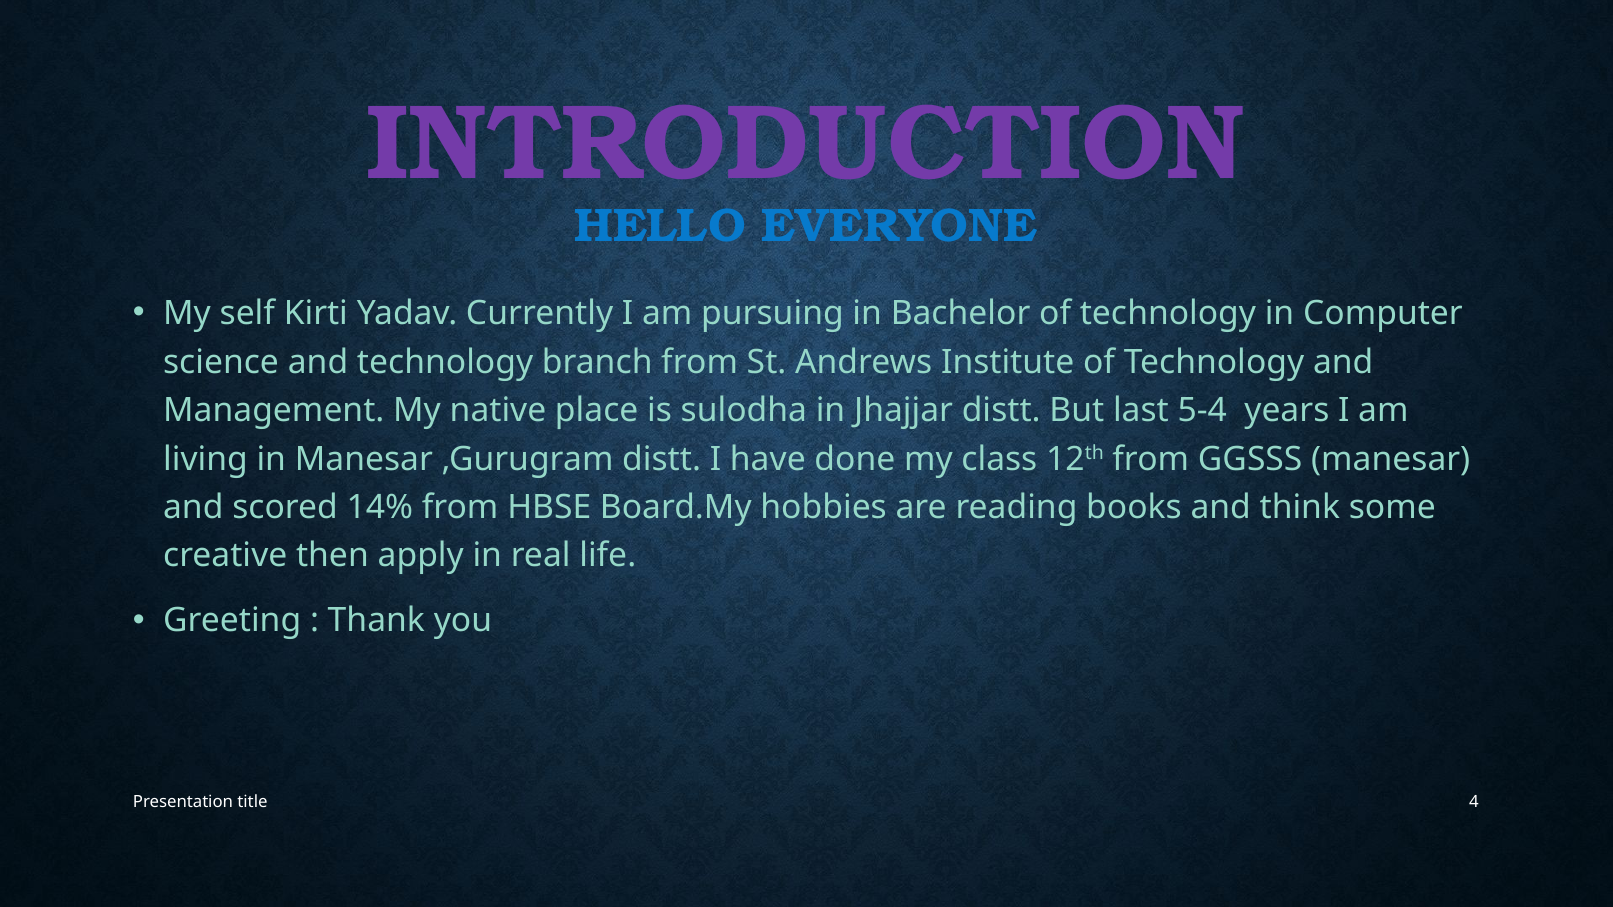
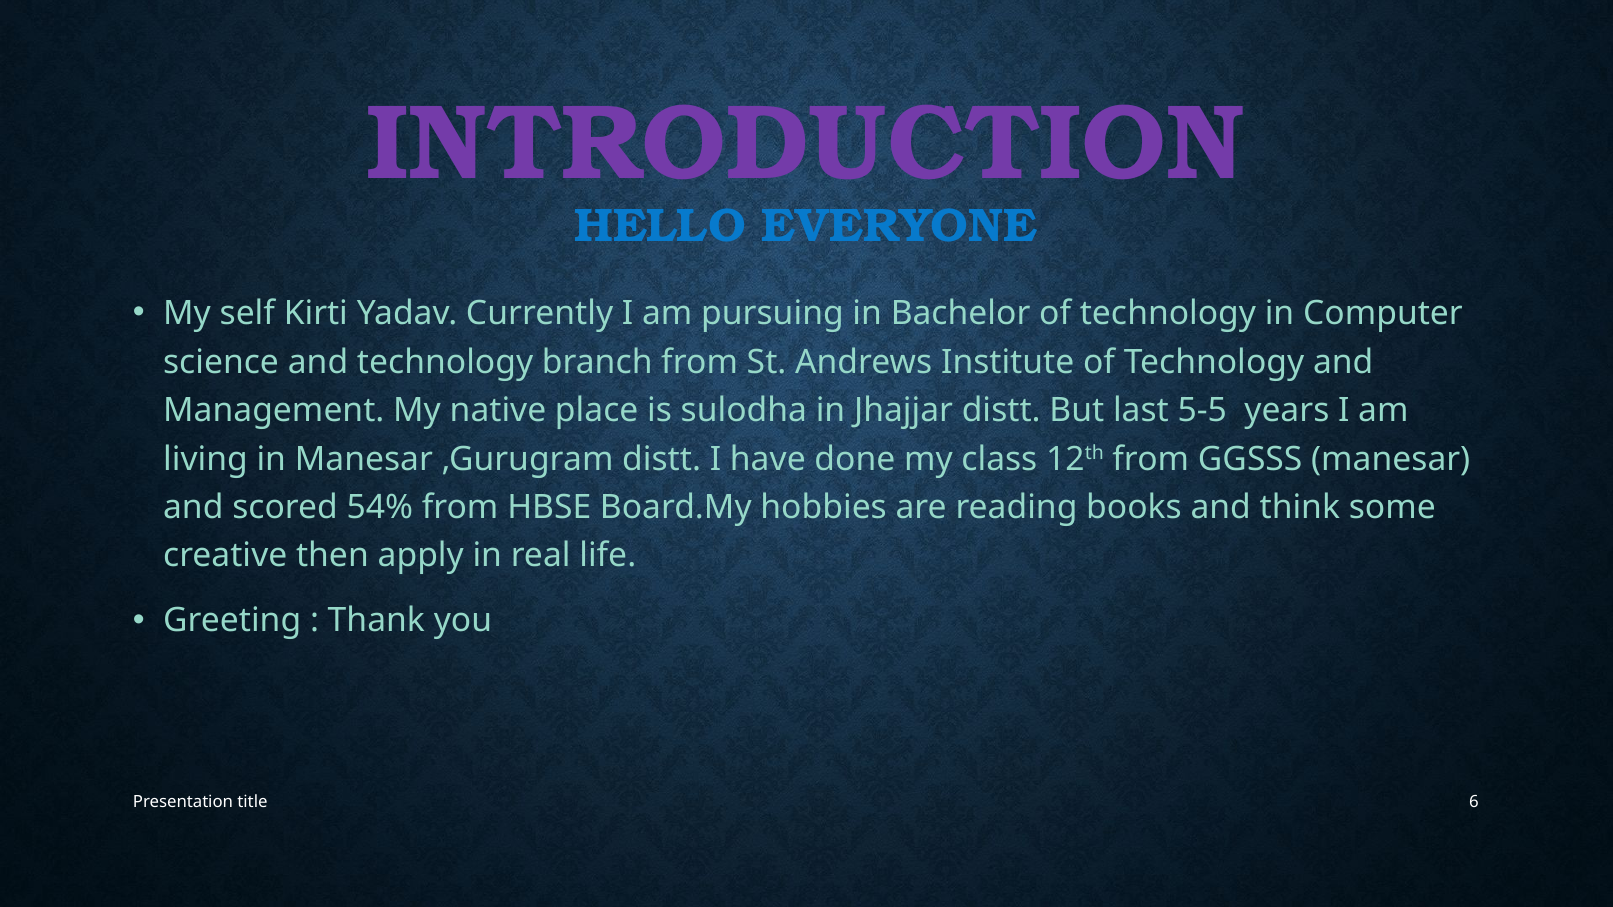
5-4: 5-4 -> 5-5
14%: 14% -> 54%
4: 4 -> 6
